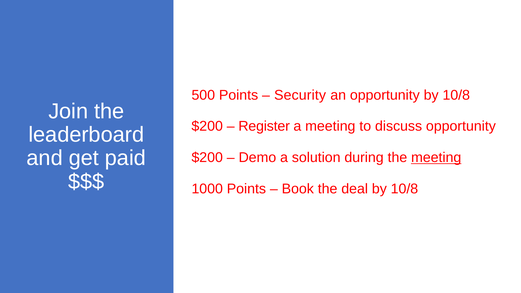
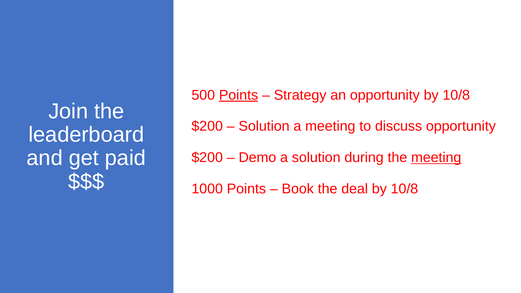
Points at (239, 95) underline: none -> present
Security: Security -> Strategy
Register at (264, 126): Register -> Solution
